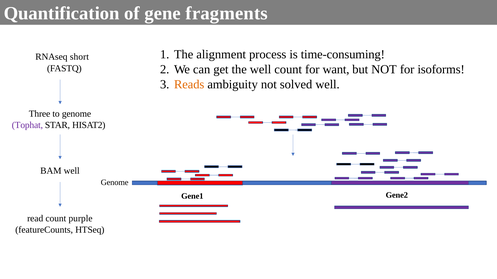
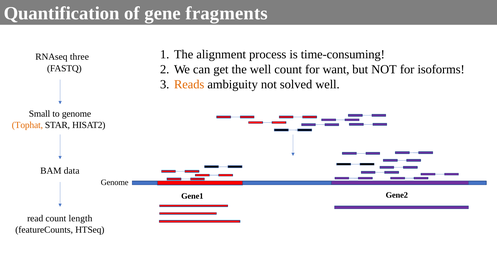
short: short -> three
Three: Three -> Small
Tophat colour: purple -> orange
BAM well: well -> data
purple: purple -> length
